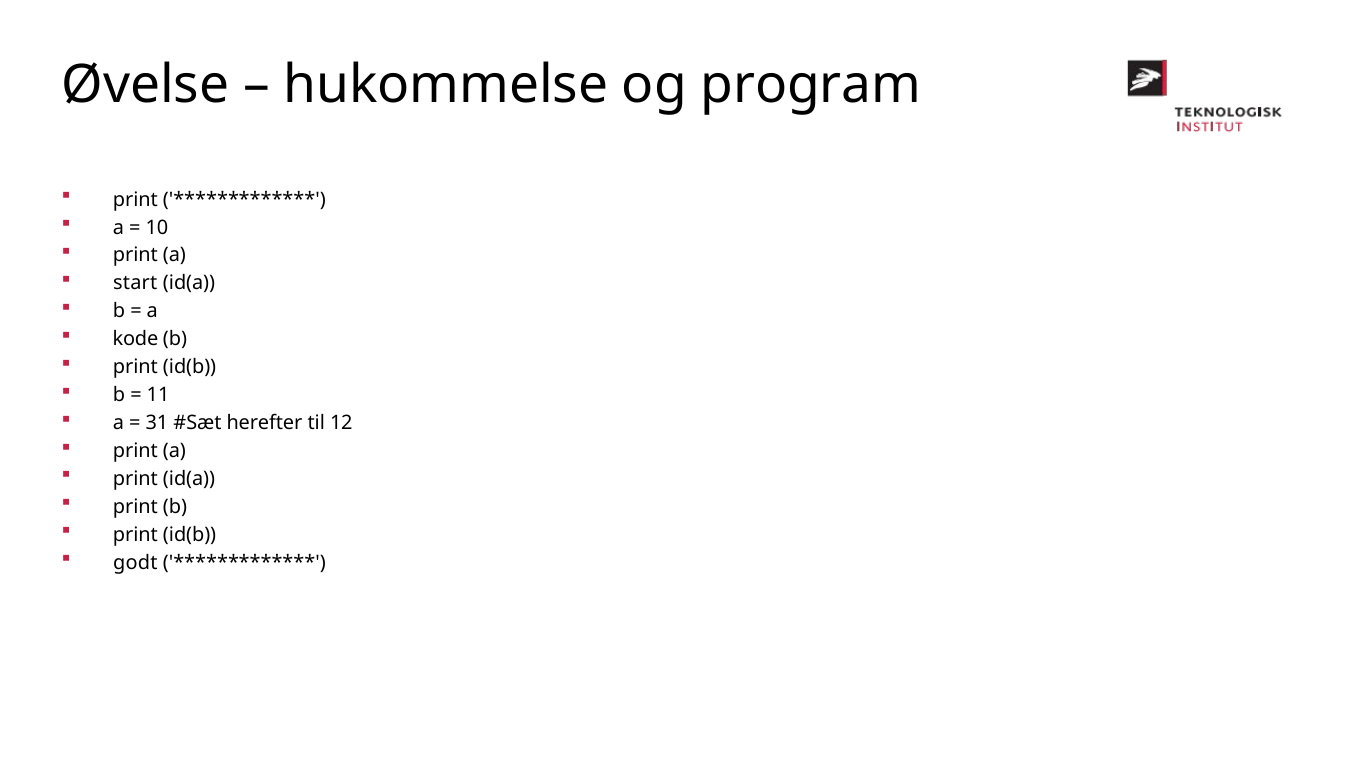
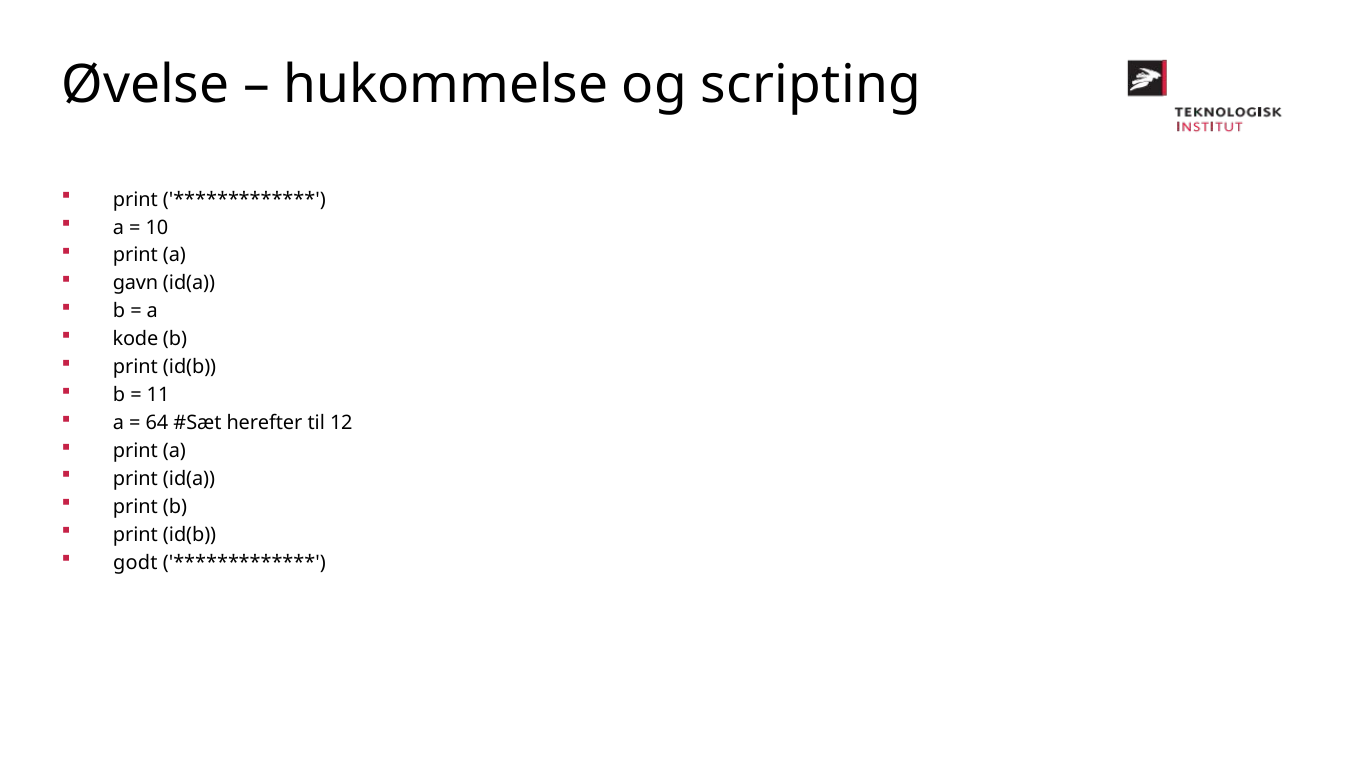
program: program -> scripting
start: start -> gavn
31: 31 -> 64
